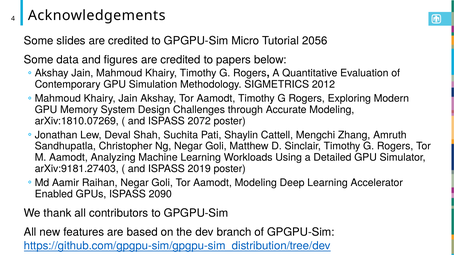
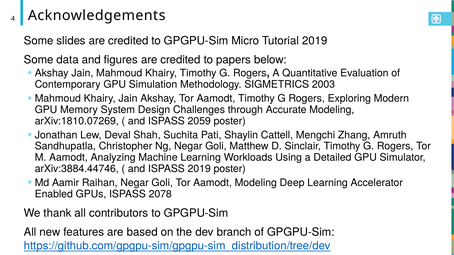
Tutorial 2056: 2056 -> 2019
2012: 2012 -> 2003
2072: 2072 -> 2059
arXiv:9181.27403: arXiv:9181.27403 -> arXiv:3884.44746
2090: 2090 -> 2078
